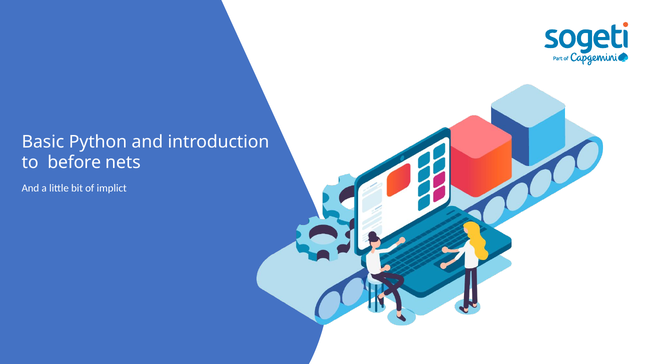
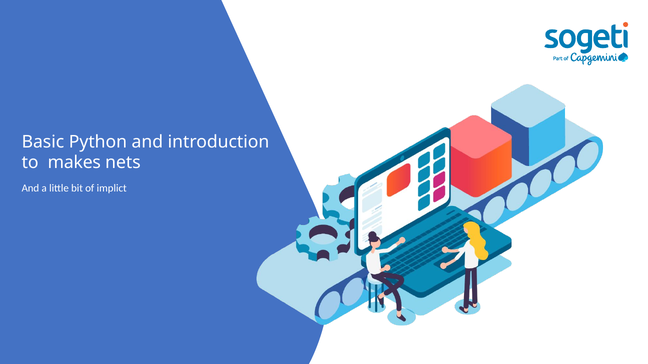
before: before -> makes
